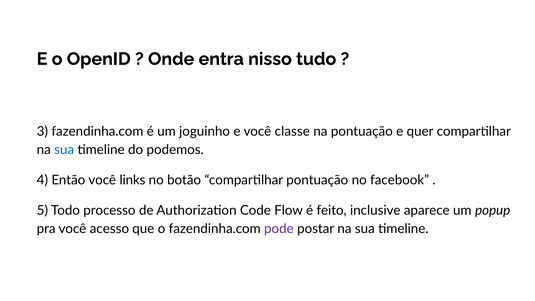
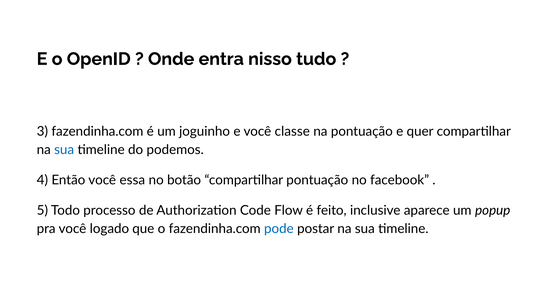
links: links -> essa
acesso: acesso -> logado
pode colour: purple -> blue
